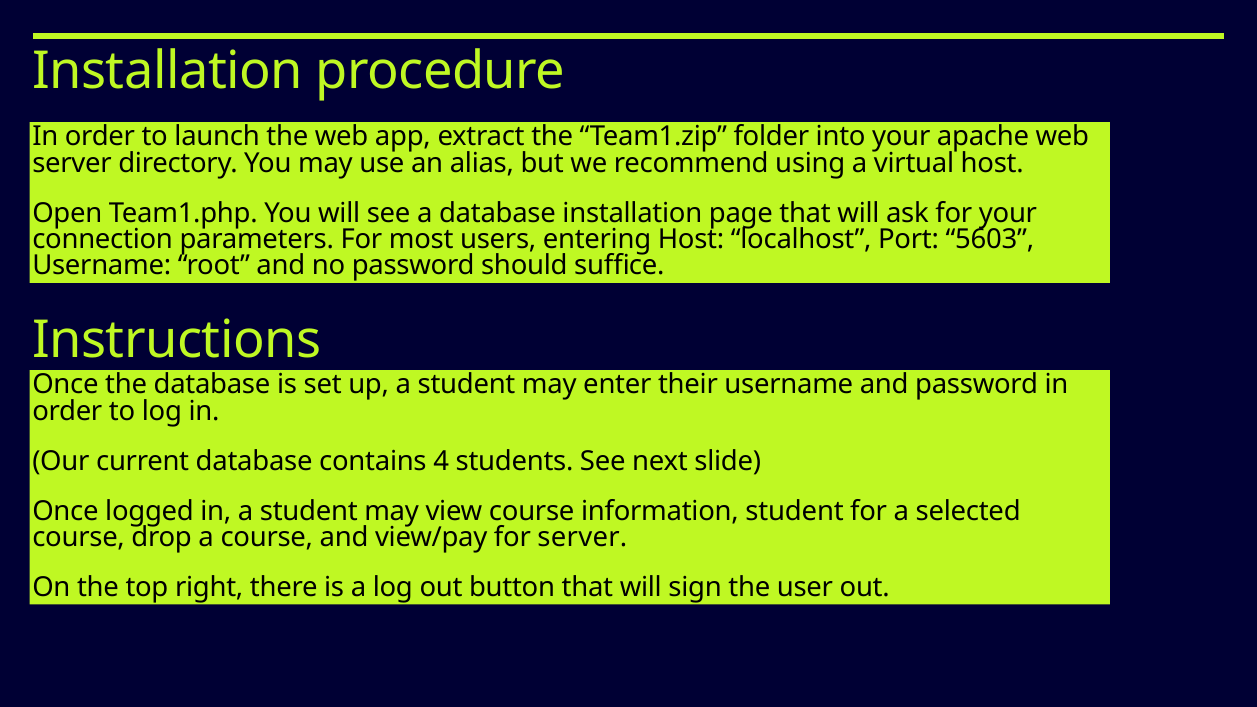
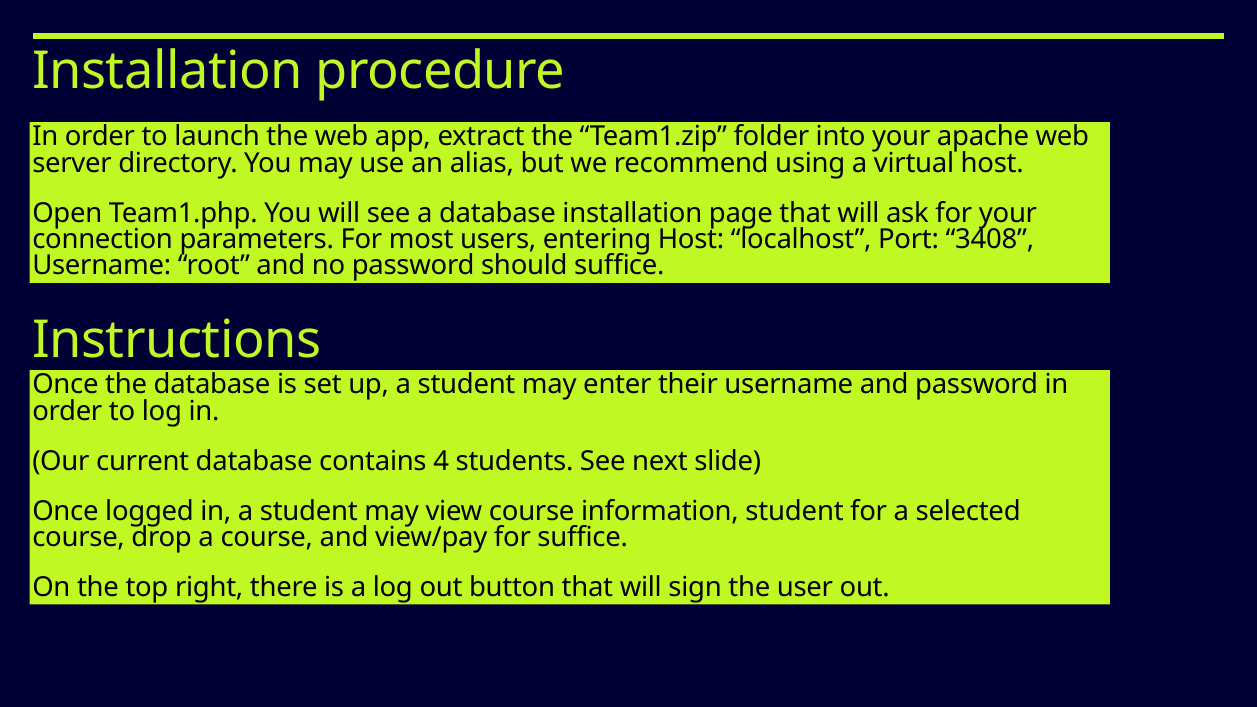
5603: 5603 -> 3408
for server: server -> suffice
